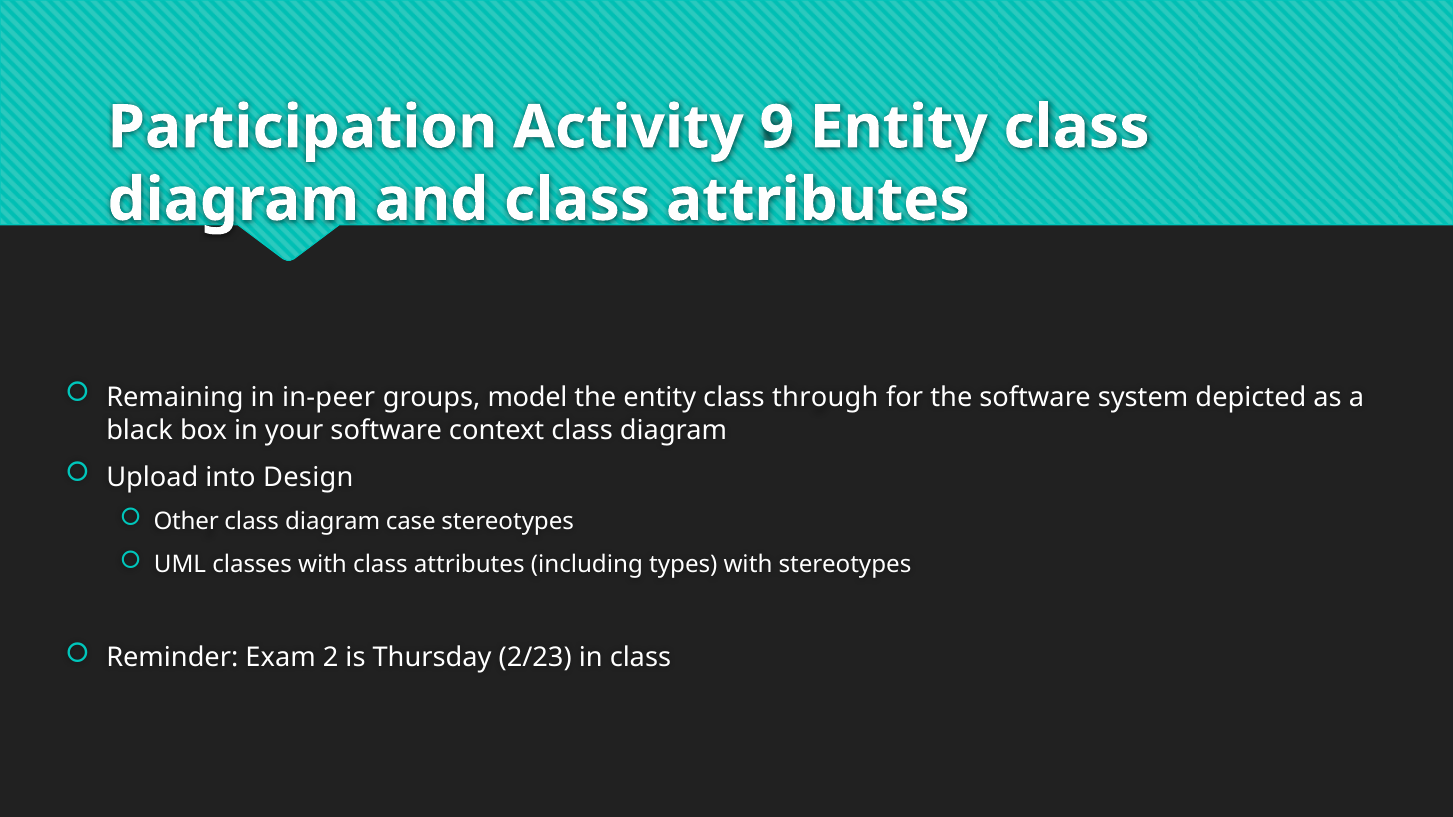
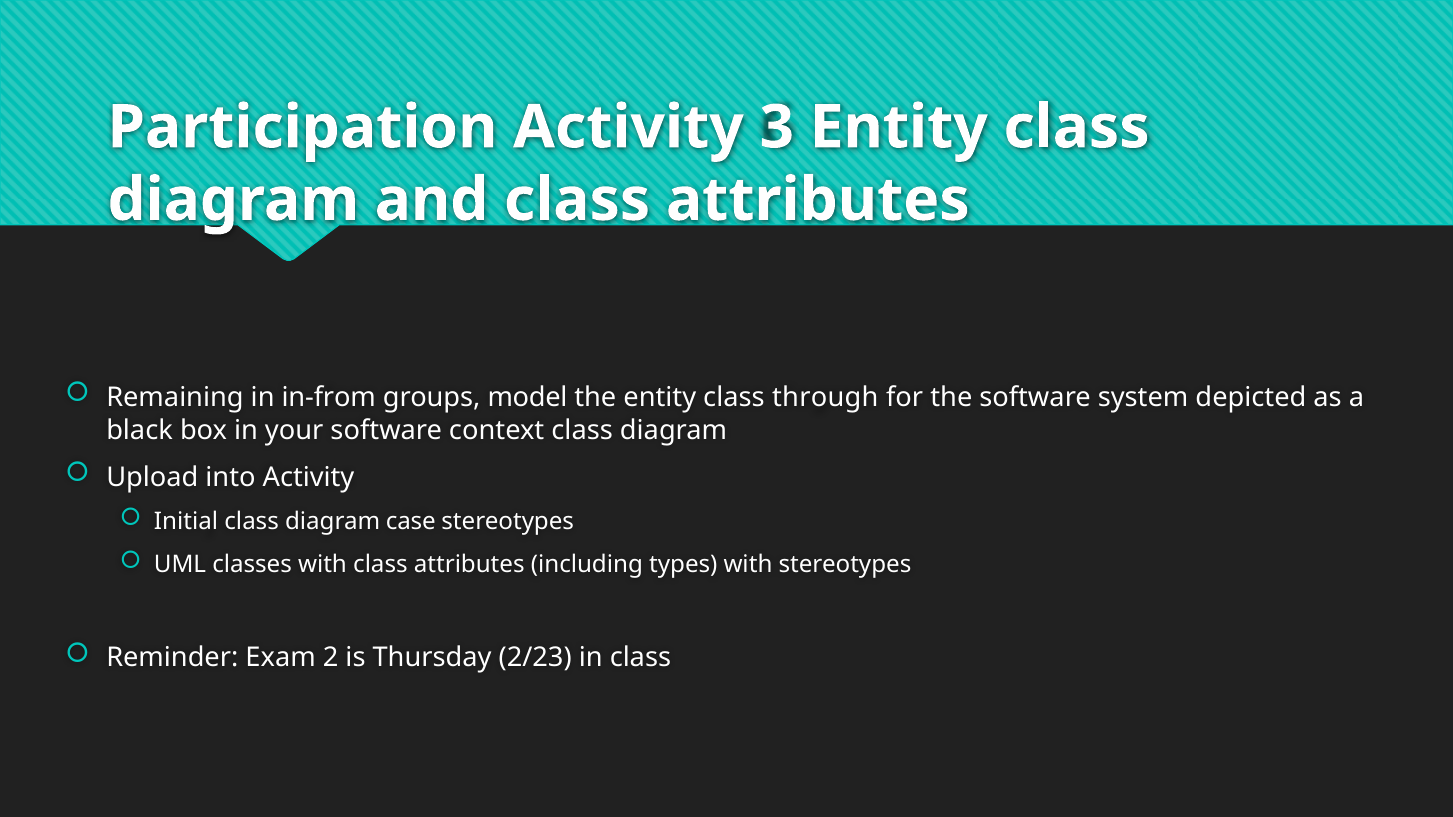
9: 9 -> 3
in-peer: in-peer -> in-from
into Design: Design -> Activity
Other: Other -> Initial
